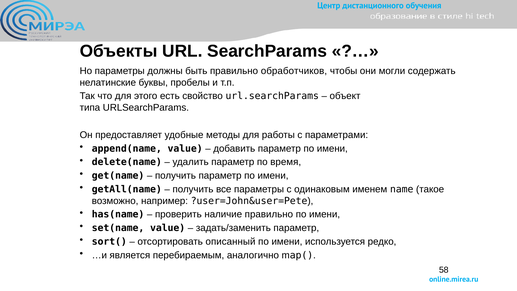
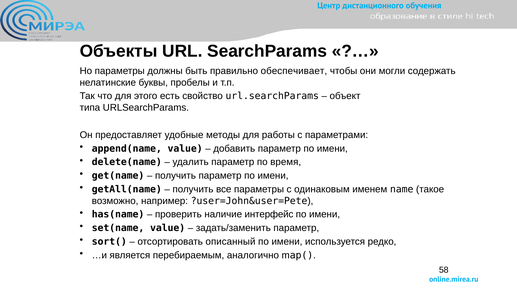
обработчиков: обработчиков -> обеспечивает
наличие правильно: правильно -> интерфейс
